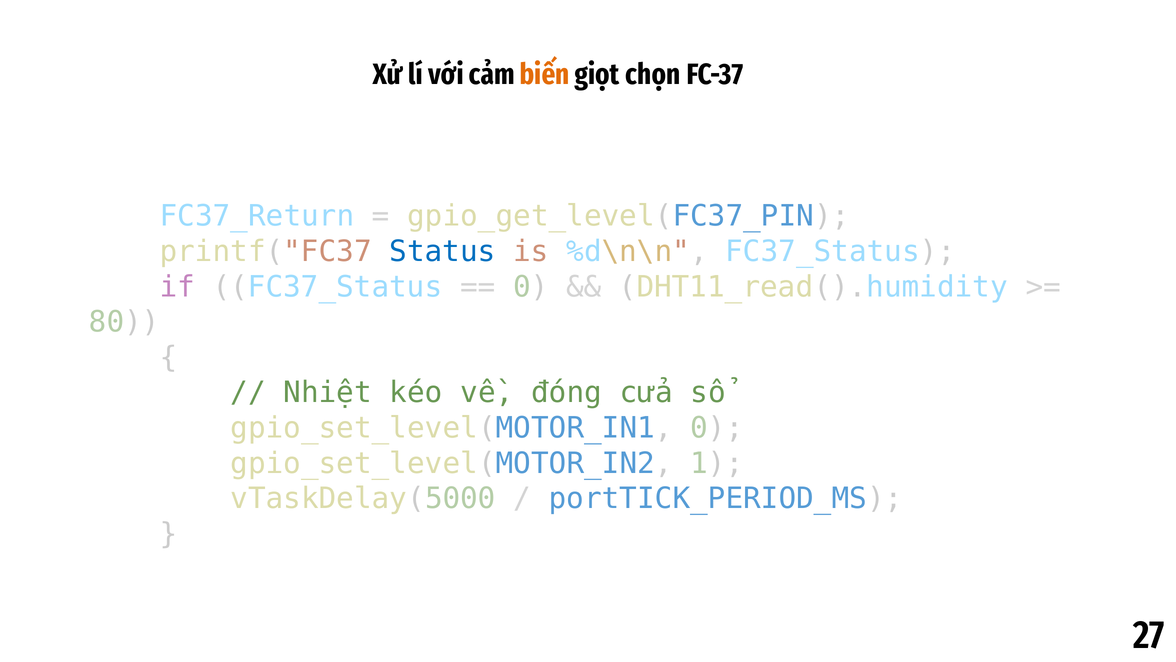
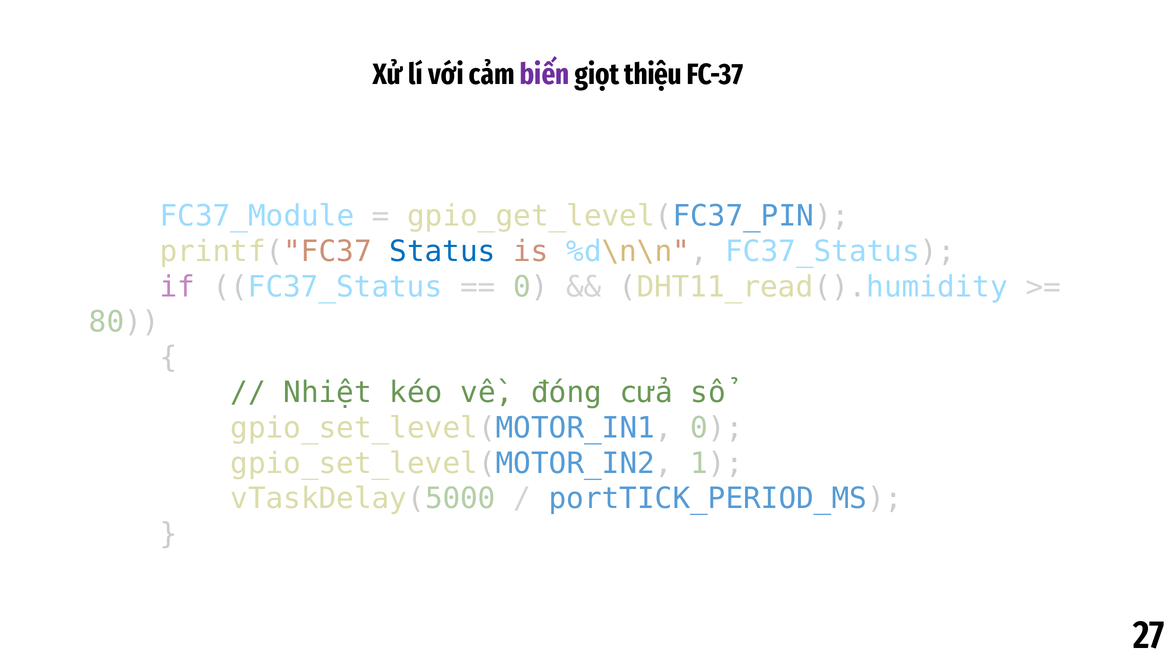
biến colour: orange -> purple
chọn: chọn -> thiệu
FC37_Return: FC37_Return -> FC37_Module
